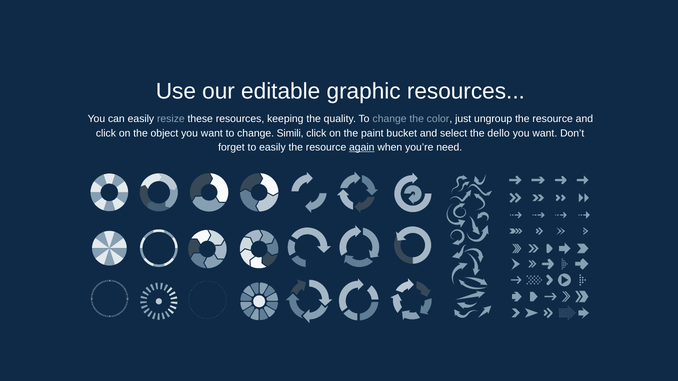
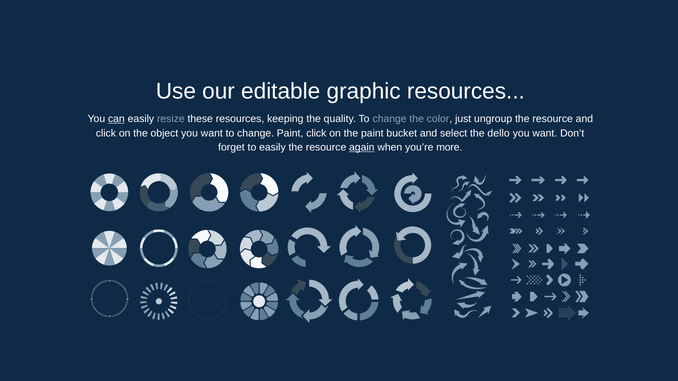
can underline: none -> present
change Simili: Simili -> Paint
need: need -> more
